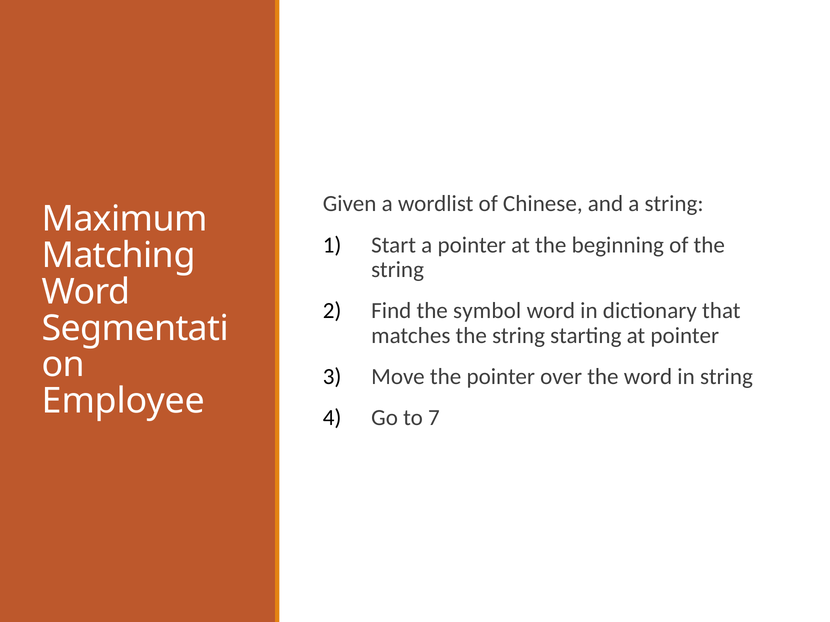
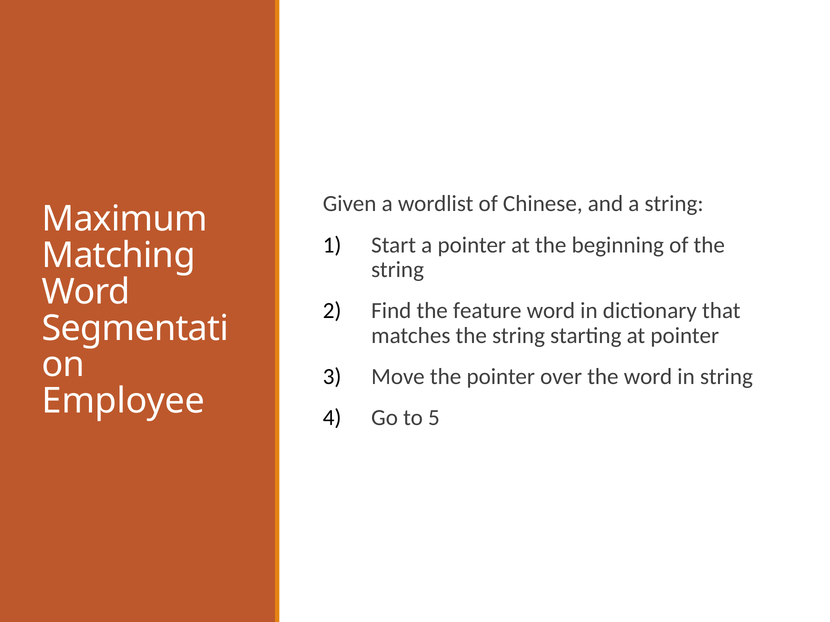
symbol: symbol -> feature
7: 7 -> 5
